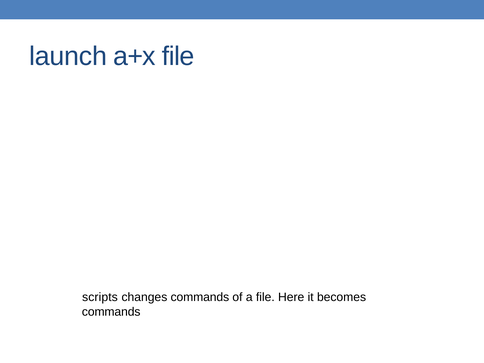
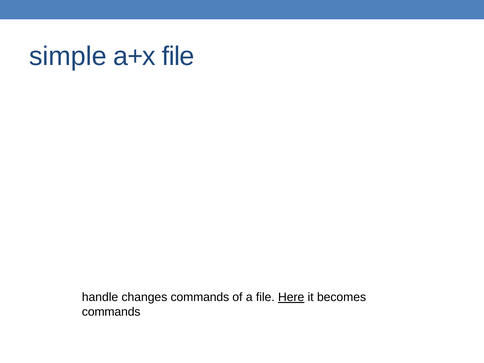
launch: launch -> simple
scripts: scripts -> handle
Here underline: none -> present
